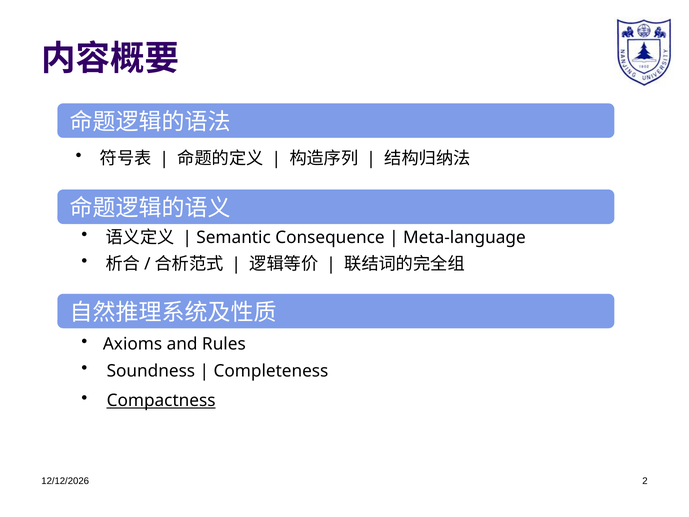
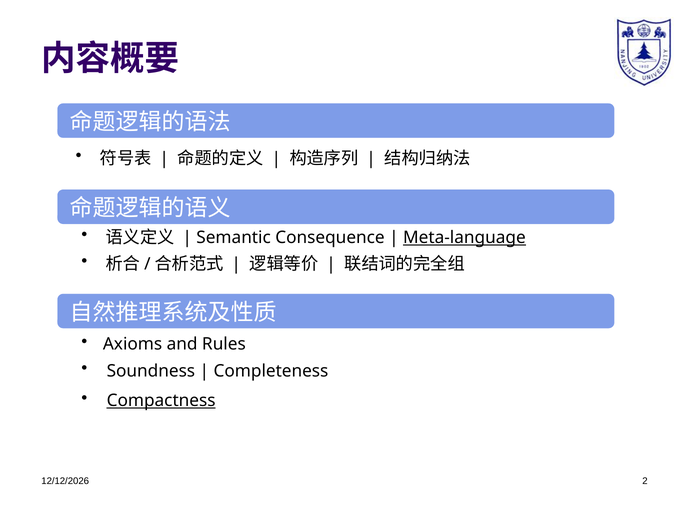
Meta-language underline: none -> present
